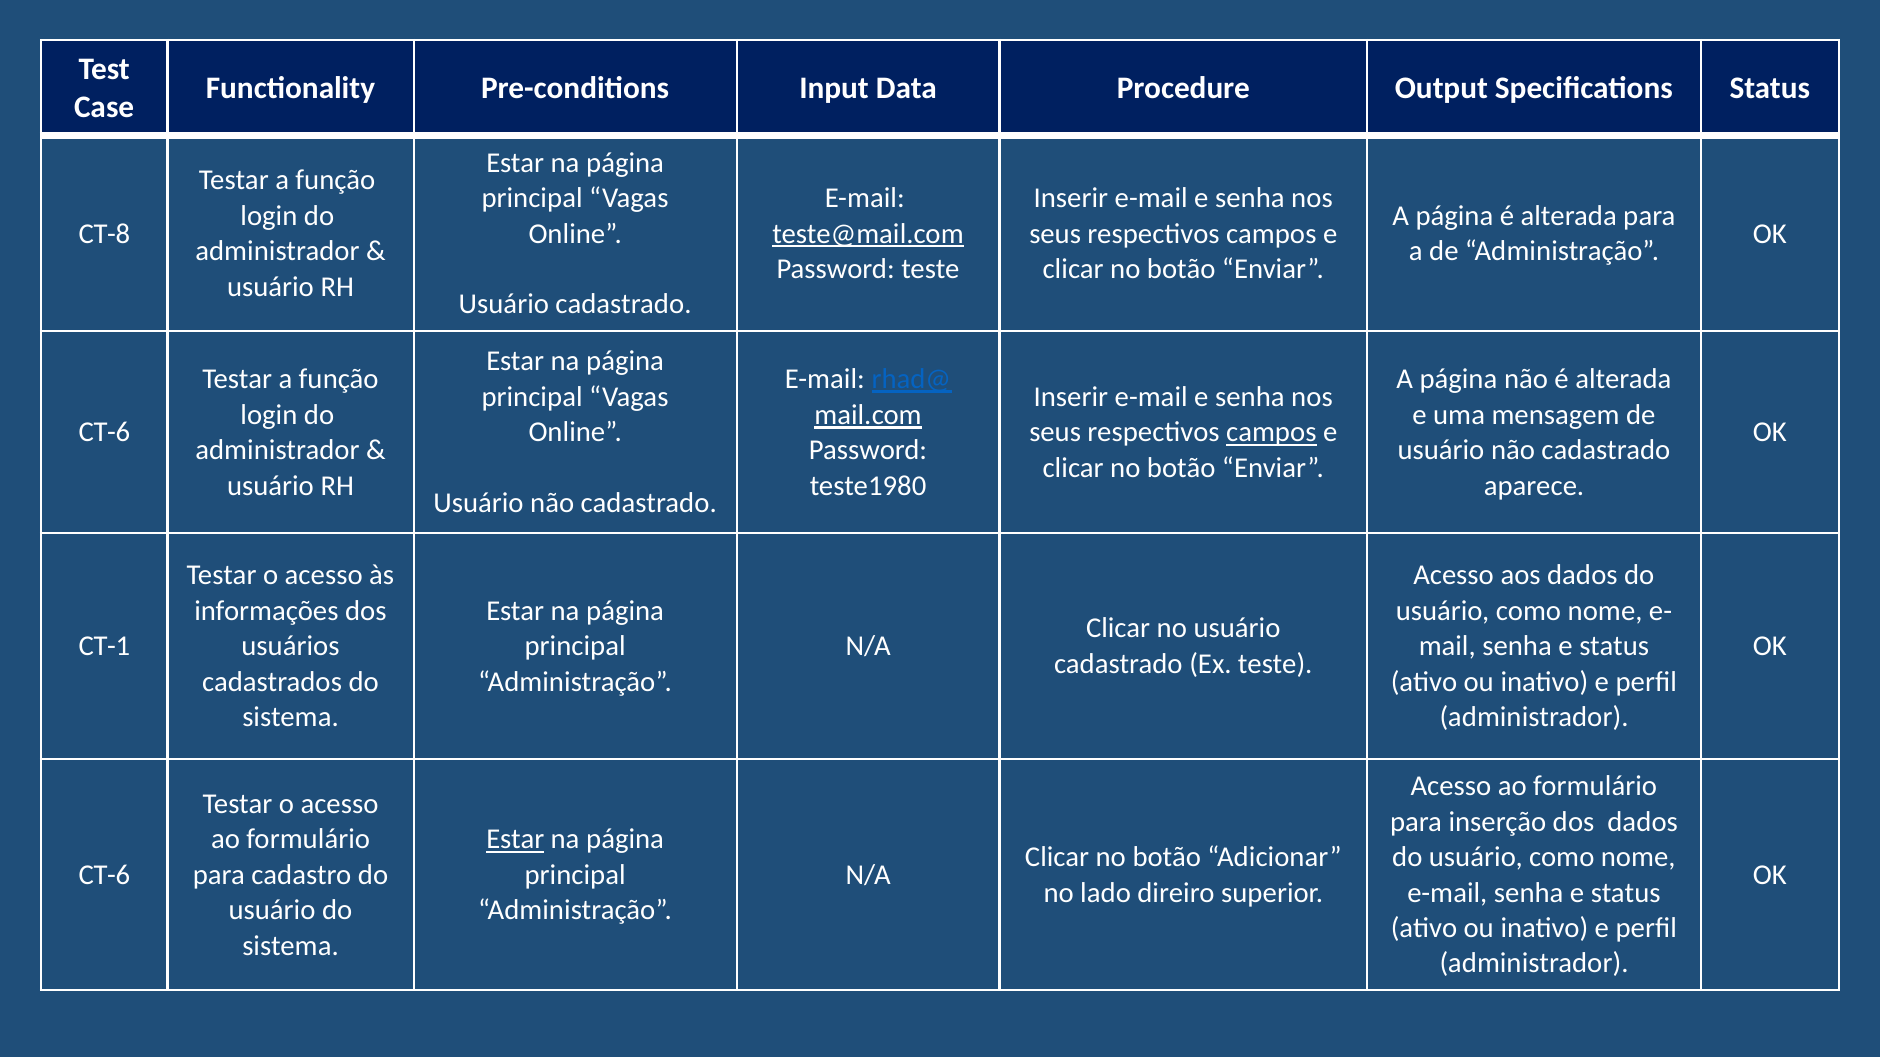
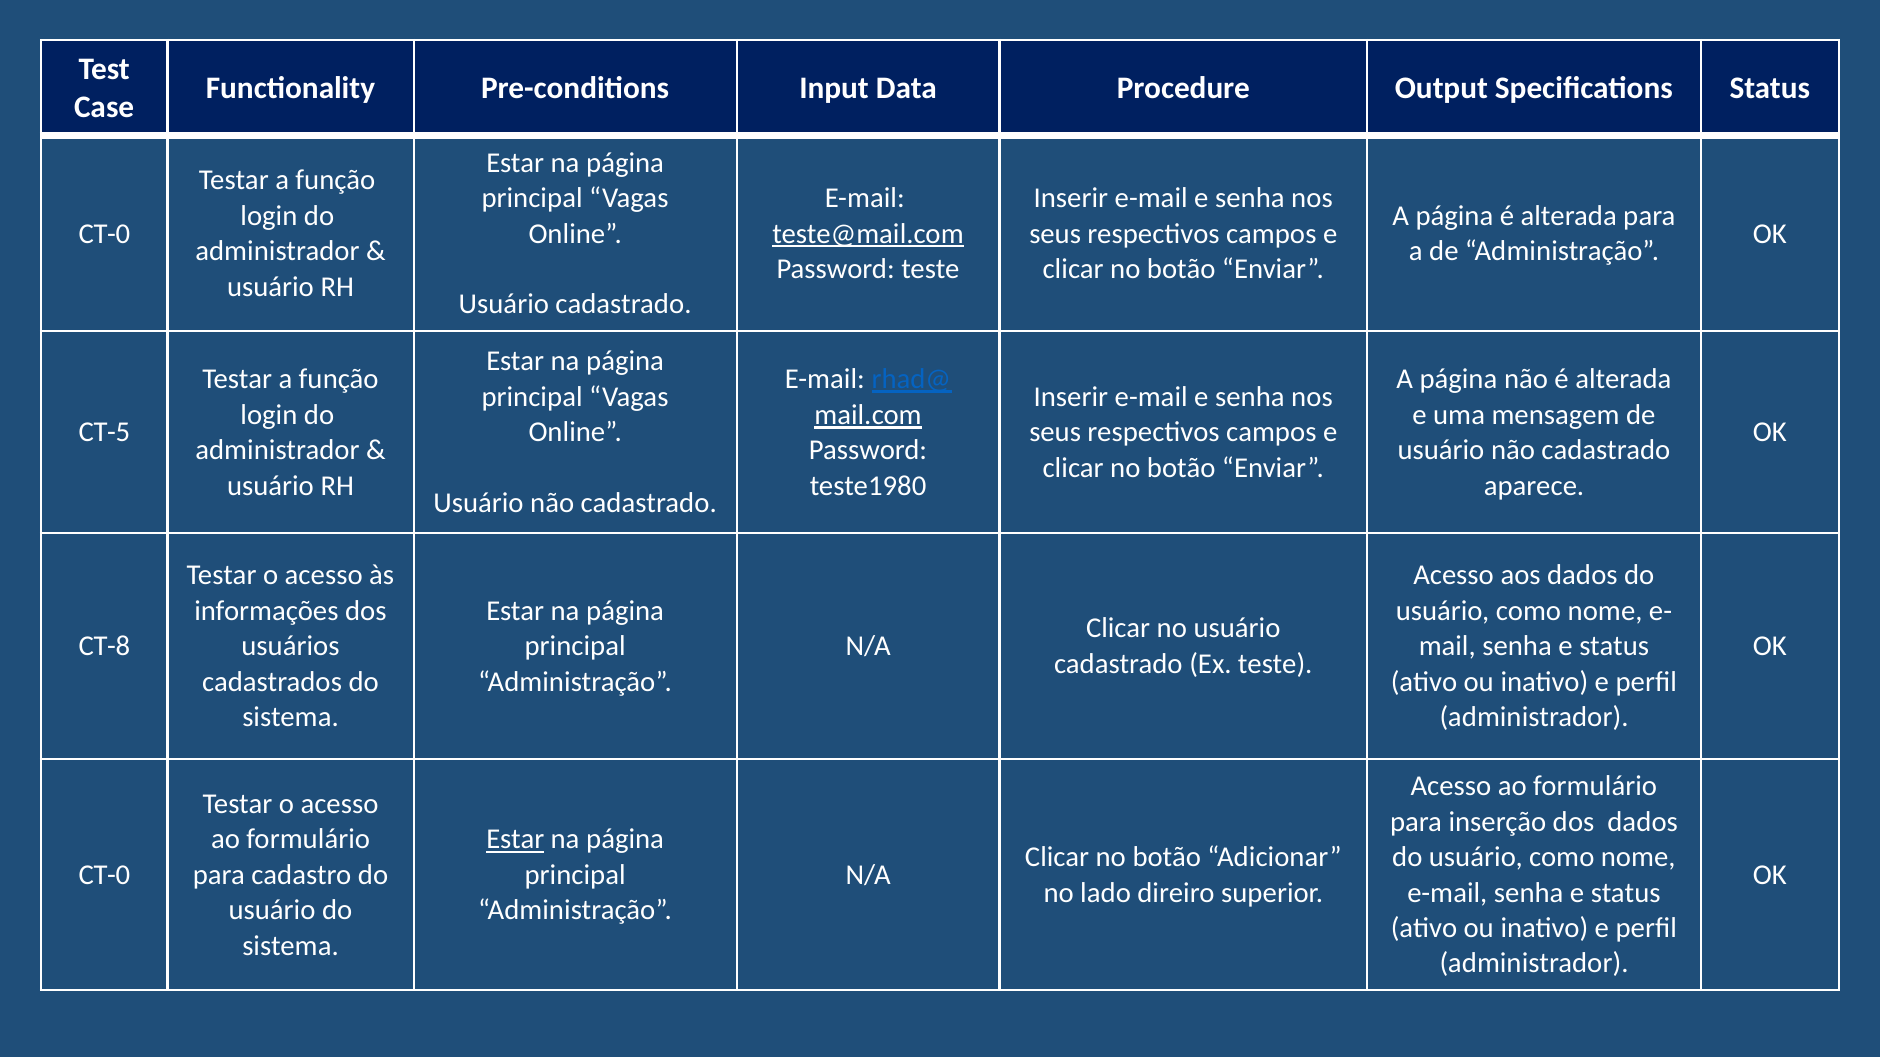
CT-8 at (104, 234): CT-8 -> CT-0
CT-6 at (104, 433): CT-6 -> CT-5
campos at (1271, 433) underline: present -> none
CT-1: CT-1 -> CT-8
CT-6 at (104, 875): CT-6 -> CT-0
